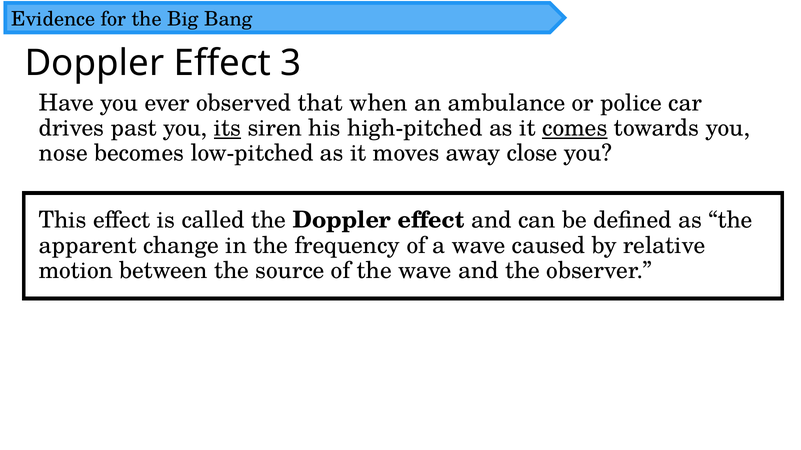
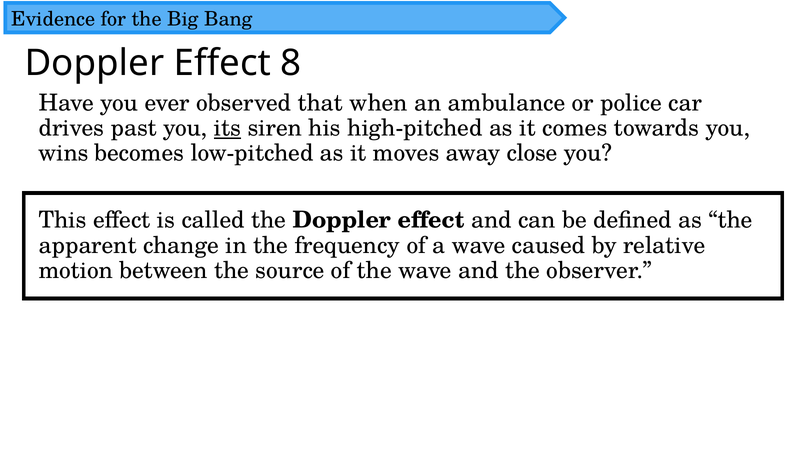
3: 3 -> 8
comes underline: present -> none
nose: nose -> wins
